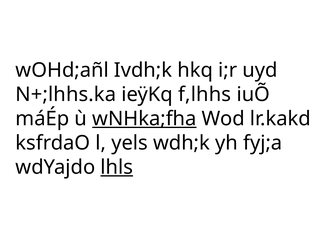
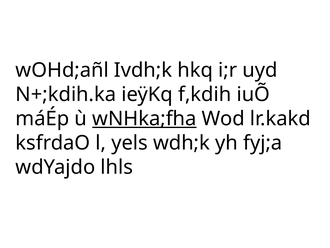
N+;lhhs.ka: N+;lhhs.ka -> N+;kdih.ka
f,lhhs: f,lhhs -> f,kdih
lhls underline: present -> none
